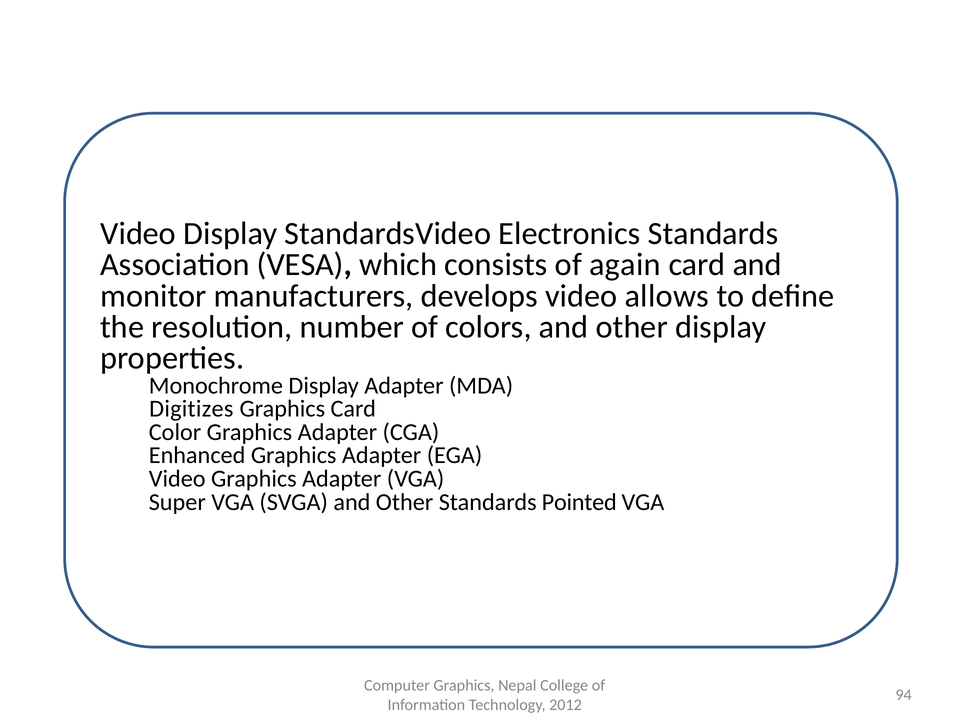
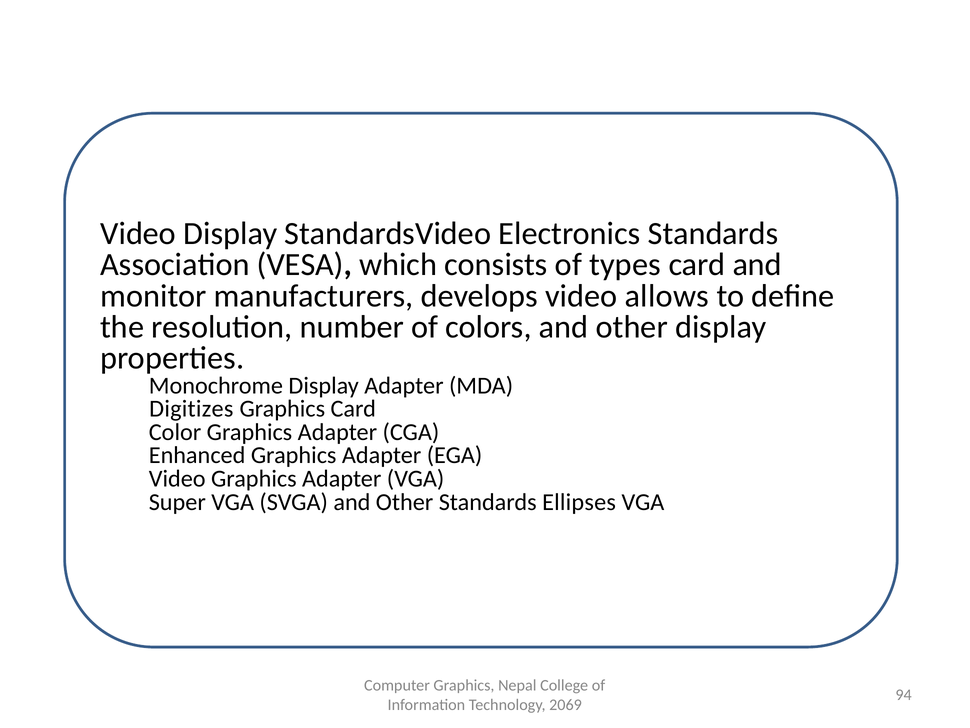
again: again -> types
Pointed: Pointed -> Ellipses
2012: 2012 -> 2069
